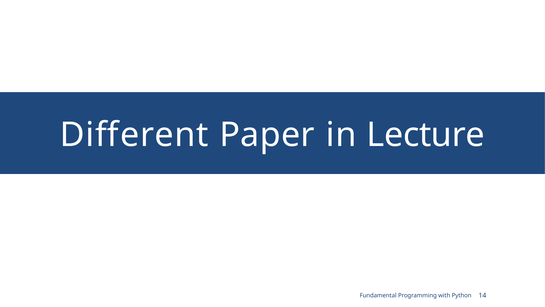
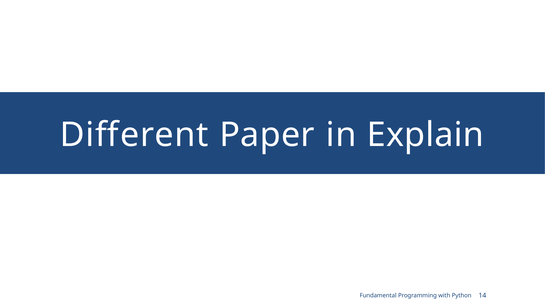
Lecture: Lecture -> Explain
